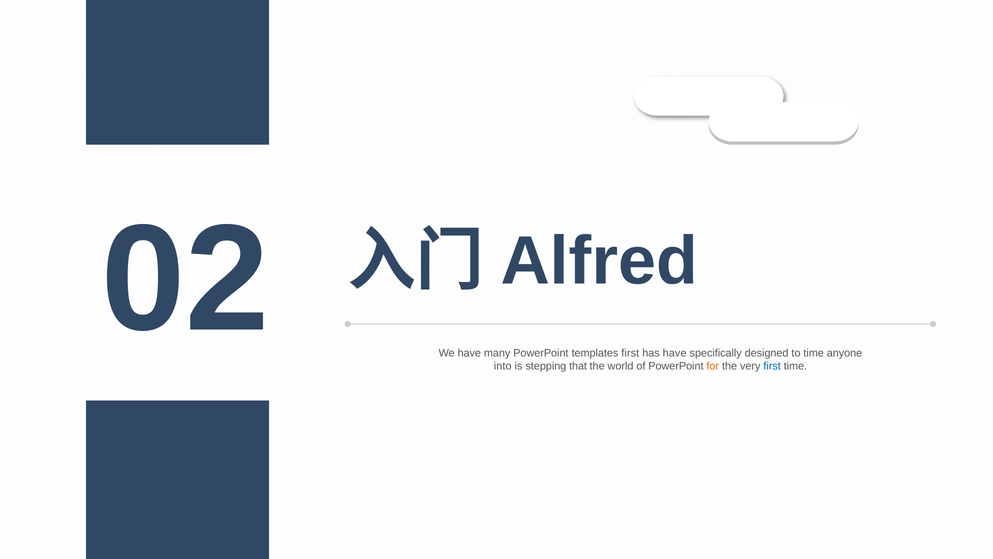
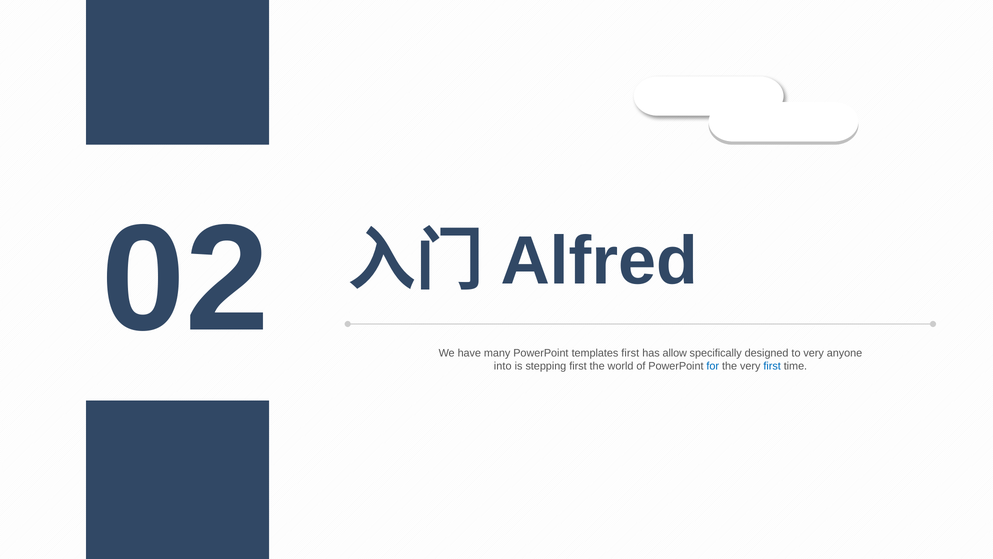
has have: have -> allow
to time: time -> very
stepping that: that -> first
for colour: orange -> blue
